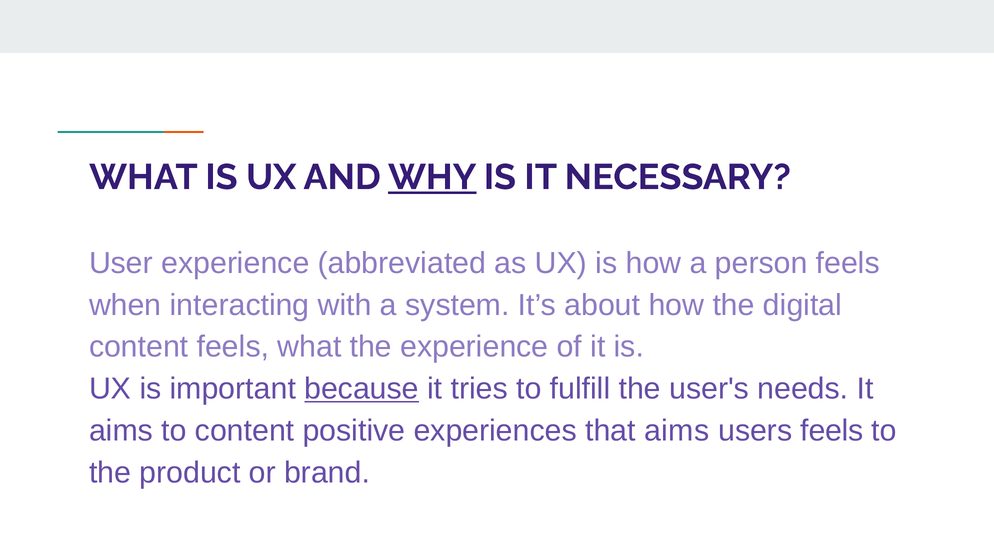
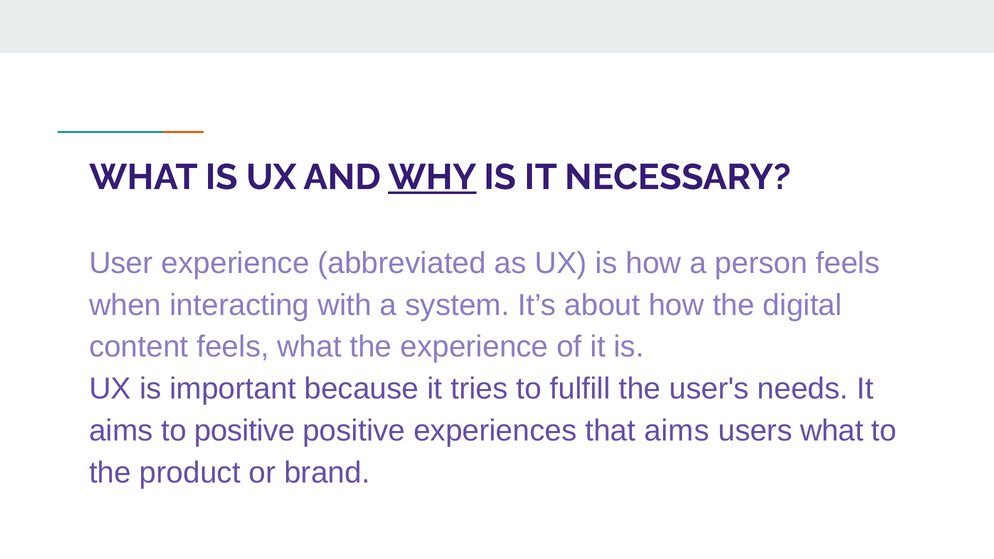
because underline: present -> none
to content: content -> positive
users feels: feels -> what
